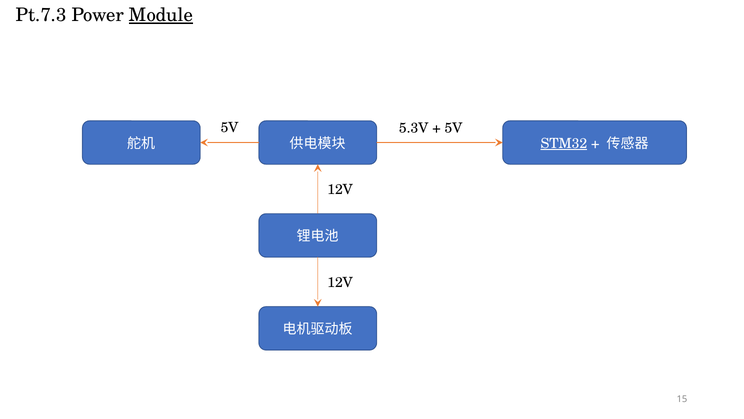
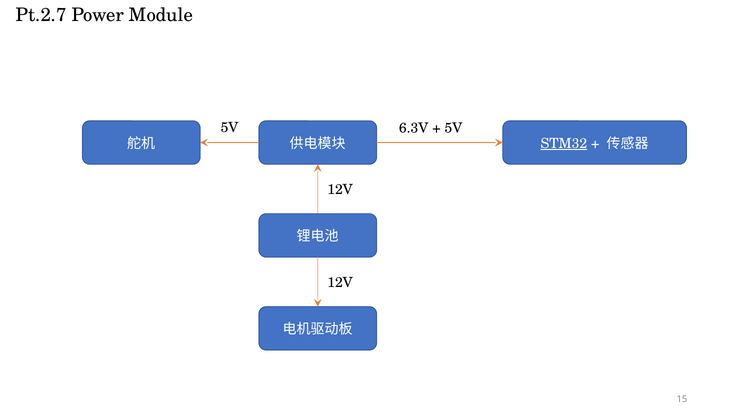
Pt.7.3: Pt.7.3 -> Pt.2.7
Module underline: present -> none
5.3V: 5.3V -> 6.3V
